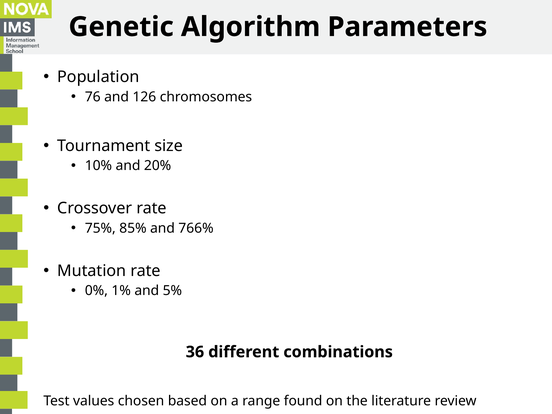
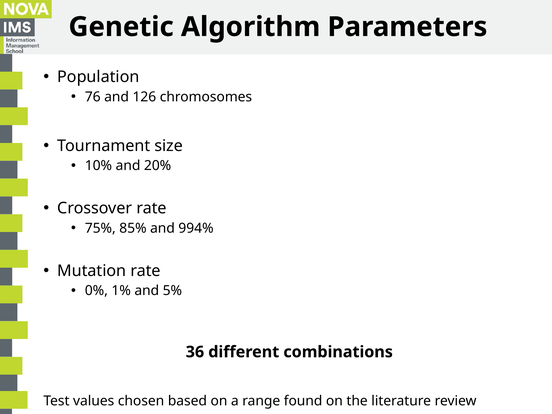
766%: 766% -> 994%
